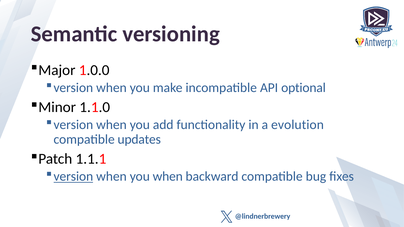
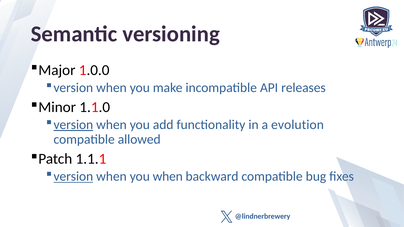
optional: optional -> releases
version at (73, 125) underline: none -> present
updates: updates -> allowed
